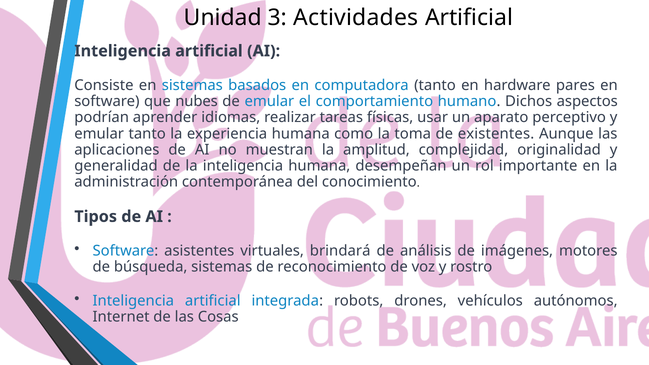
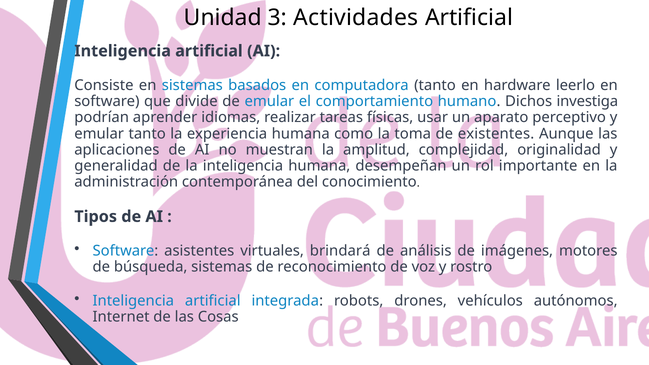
pares: pares -> leerlo
nubes: nubes -> divide
aspectos: aspectos -> investiga
